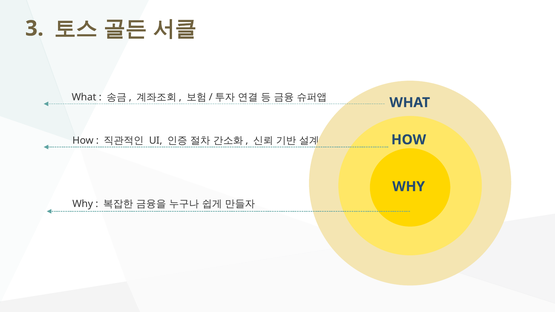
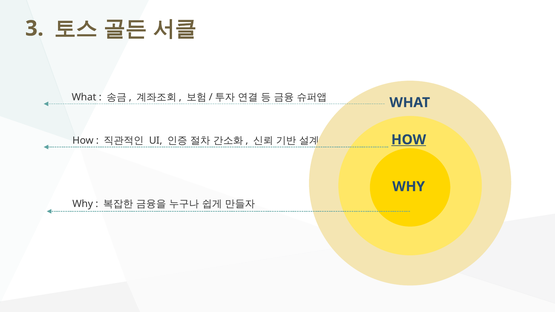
HOW at (409, 140) underline: none -> present
